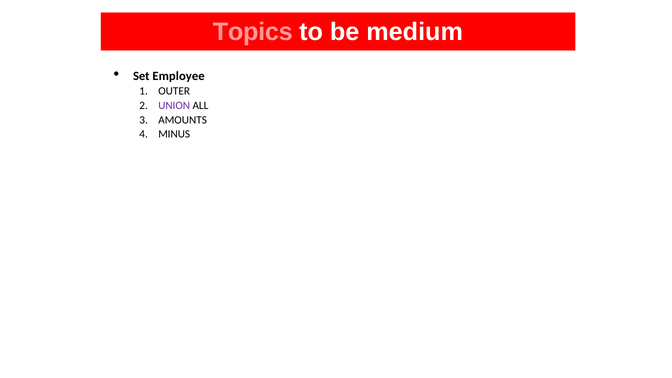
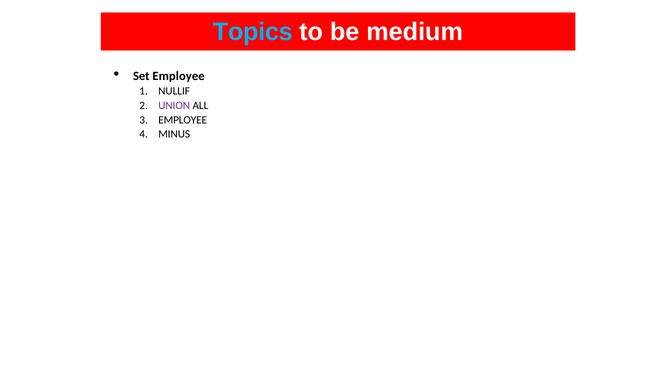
Topics colour: pink -> light blue
OUTER: OUTER -> NULLIF
AMOUNTS at (183, 120): AMOUNTS -> EMPLOYEE
